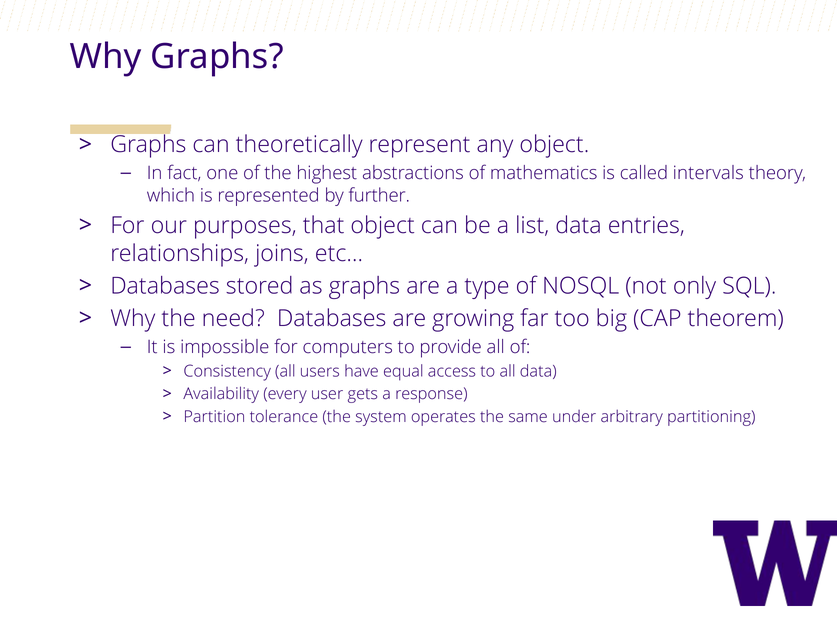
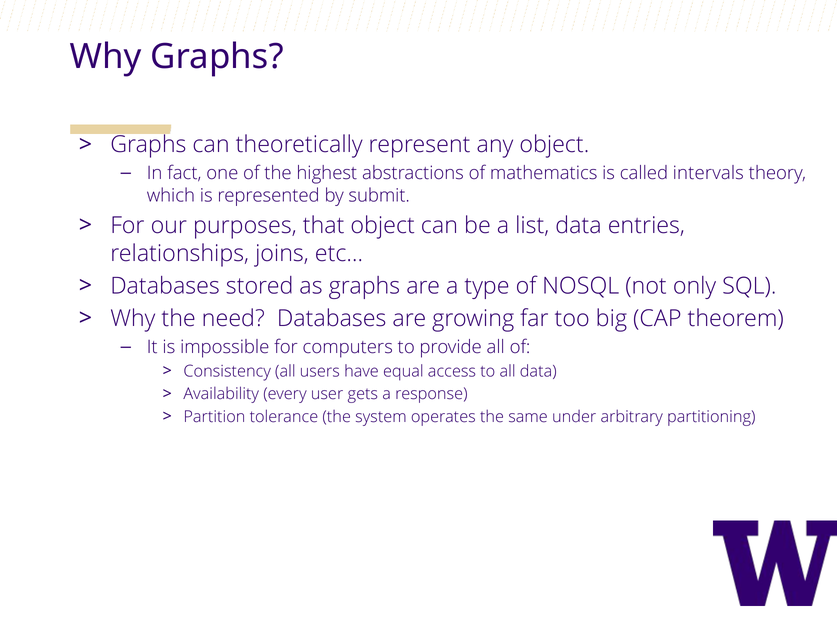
further: further -> submit
